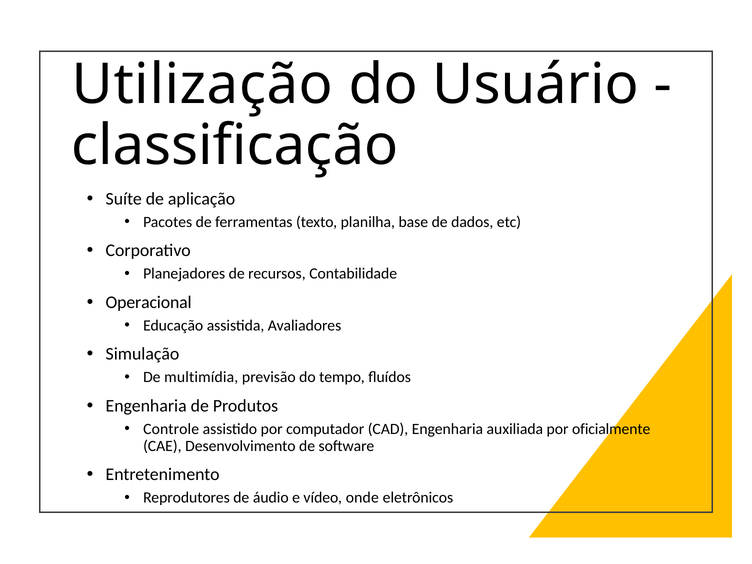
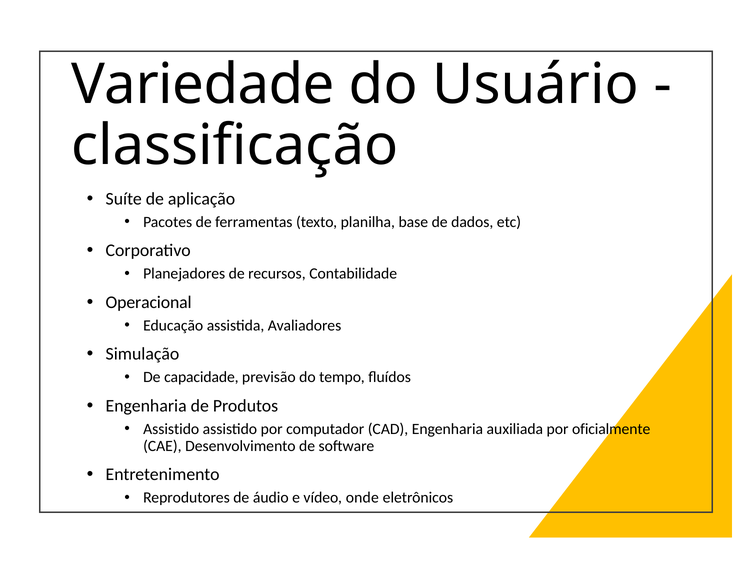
Utilização: Utilização -> Variedade
multimídia: multimídia -> capacidade
Controle at (171, 429): Controle -> Assistido
